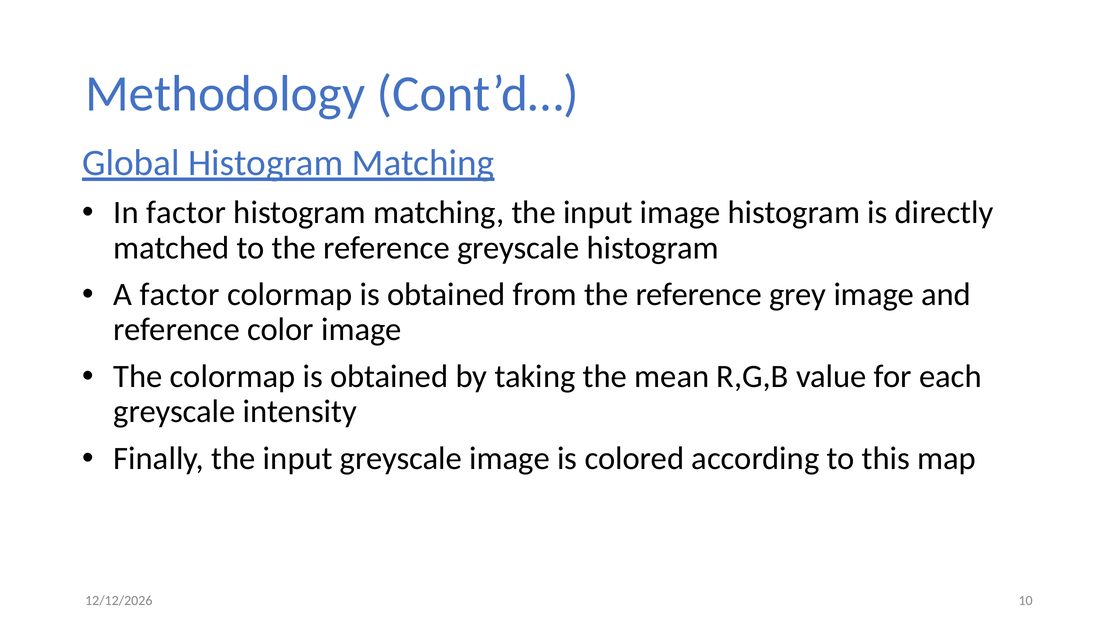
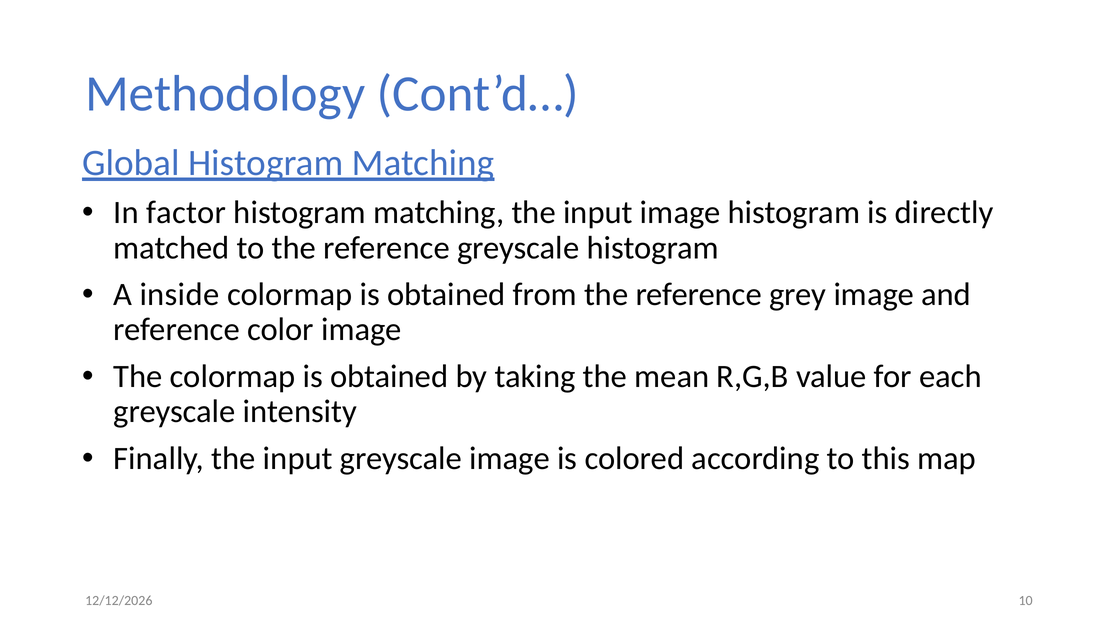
A factor: factor -> inside
